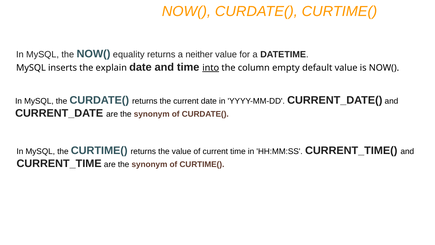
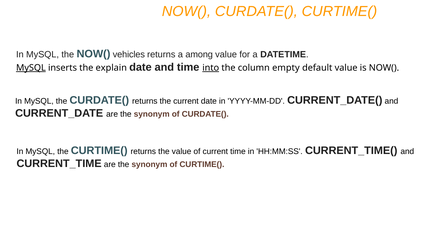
equality: equality -> vehicles
neither: neither -> among
MySQL at (31, 68) underline: none -> present
